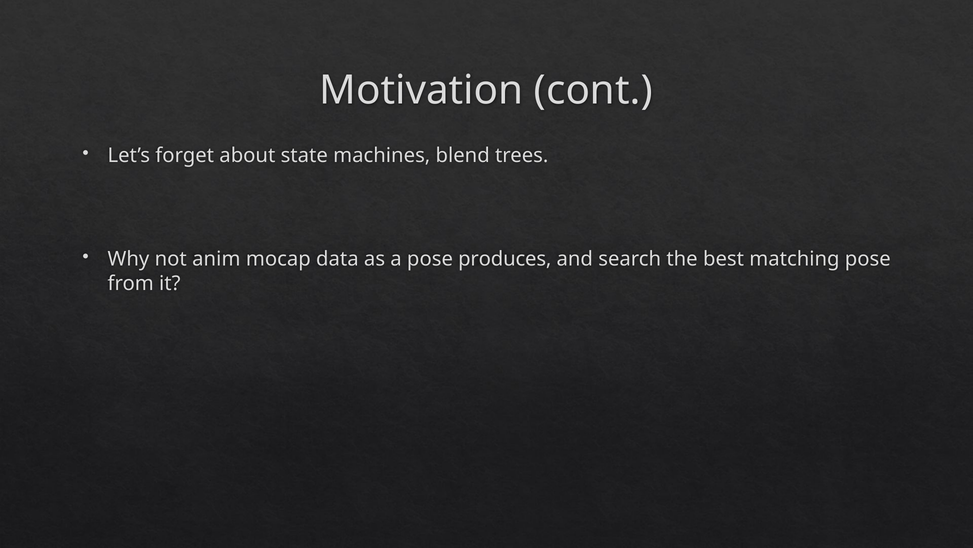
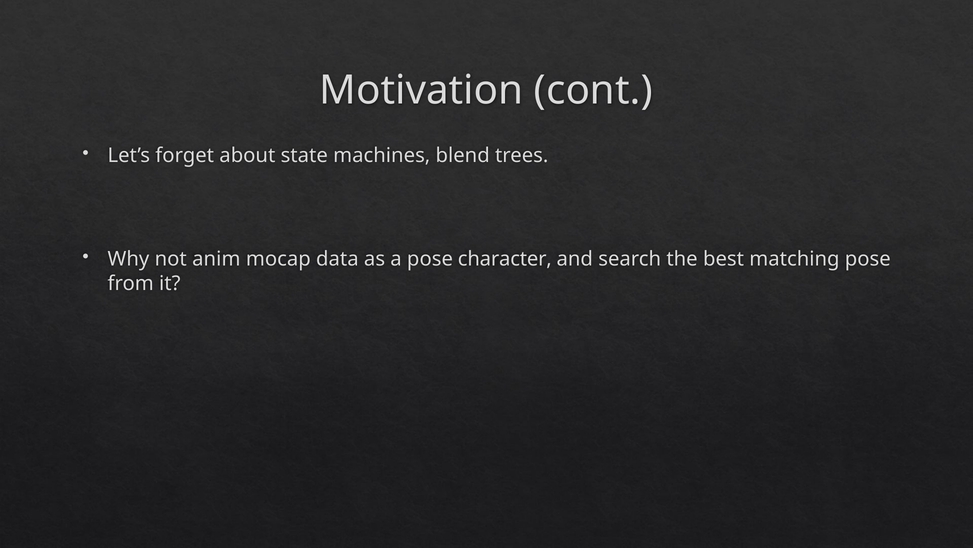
produces: produces -> character
